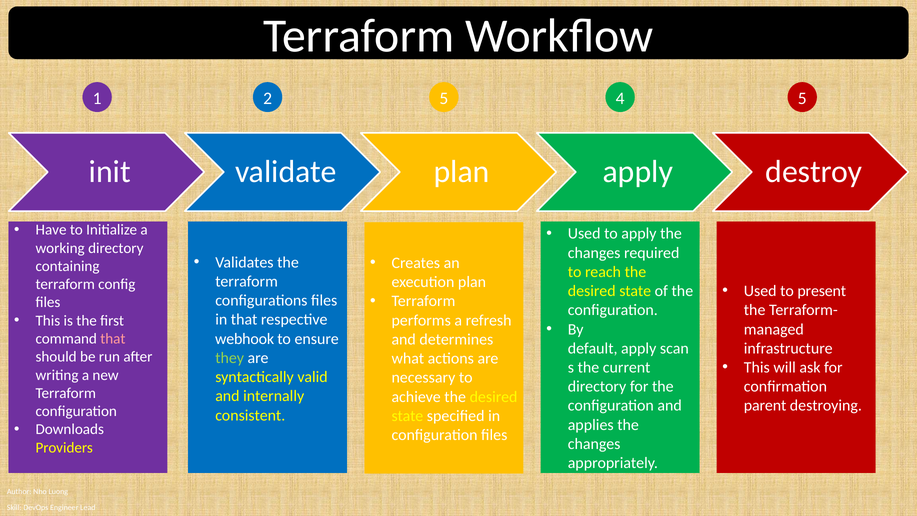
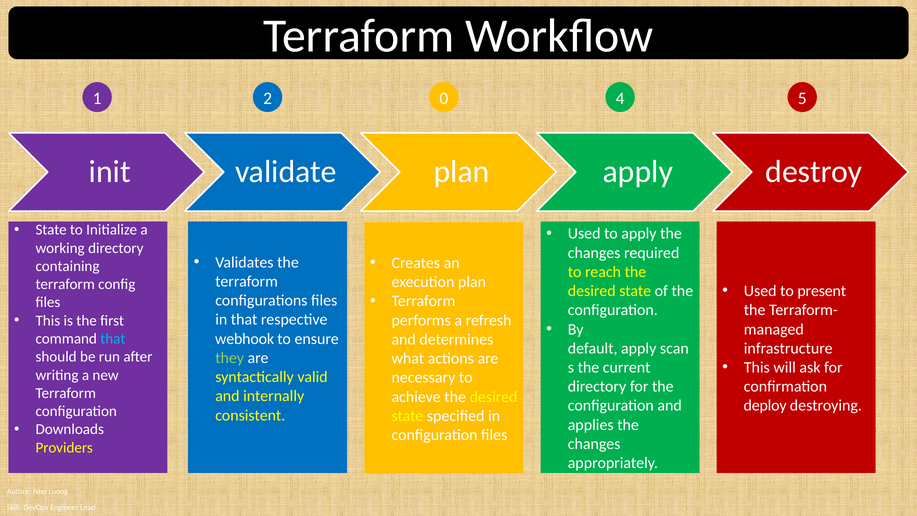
2 5: 5 -> 0
Have at (51, 230): Have -> State
that at (113, 339) colour: pink -> light blue
parent: parent -> deploy
